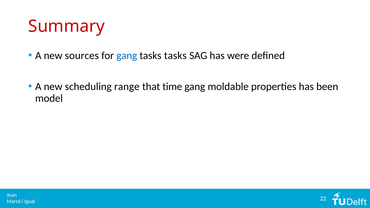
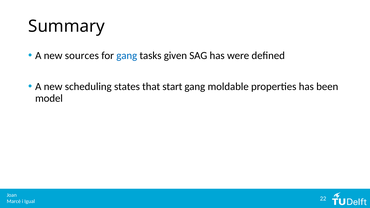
Summary colour: red -> black
tasks tasks: tasks -> given
range: range -> states
time: time -> start
